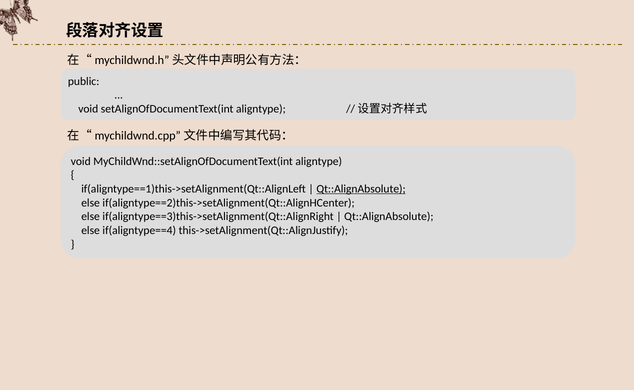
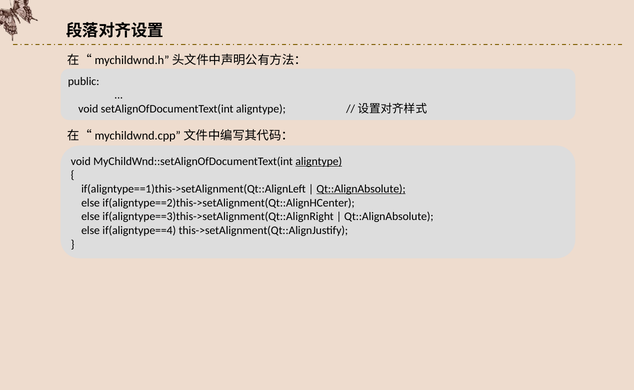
aligntype at (319, 161) underline: none -> present
